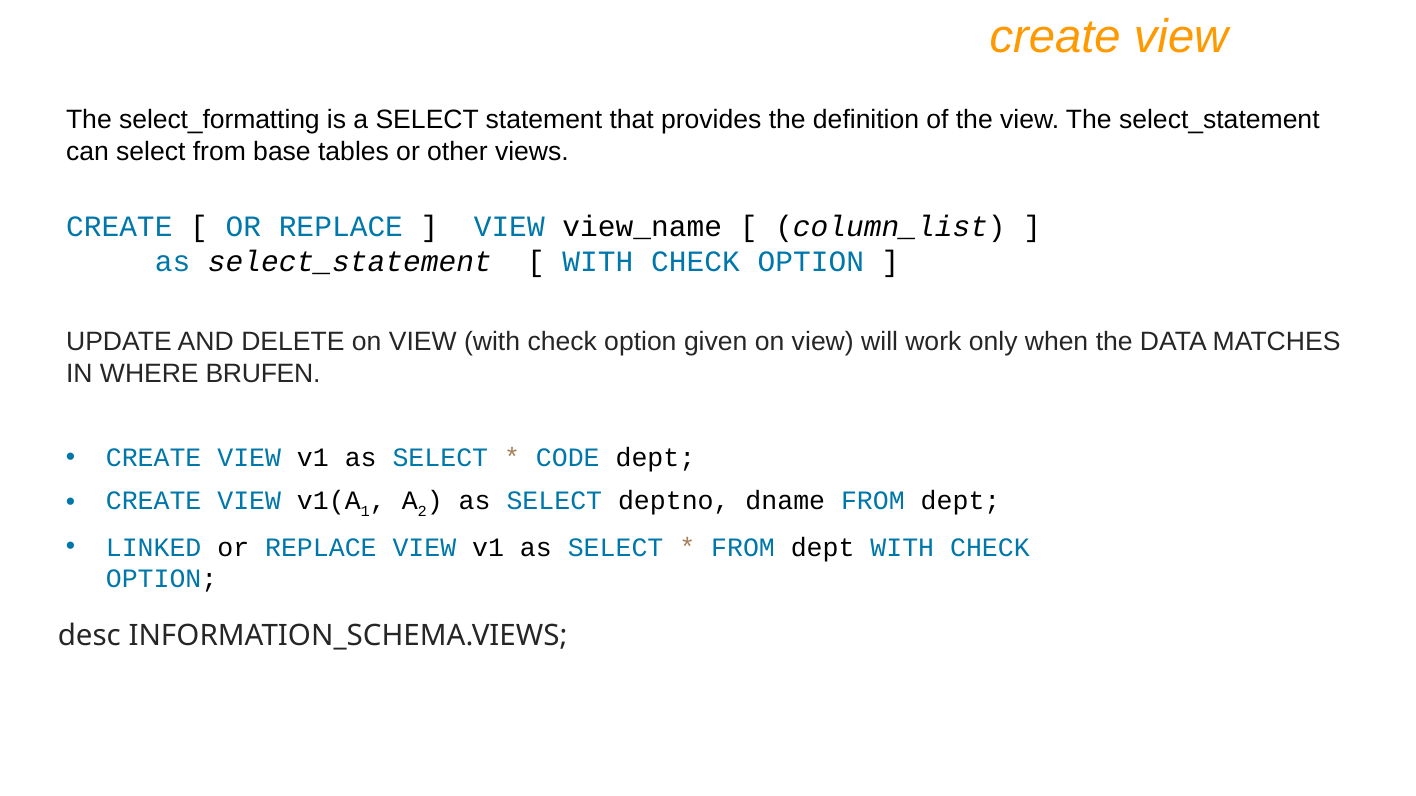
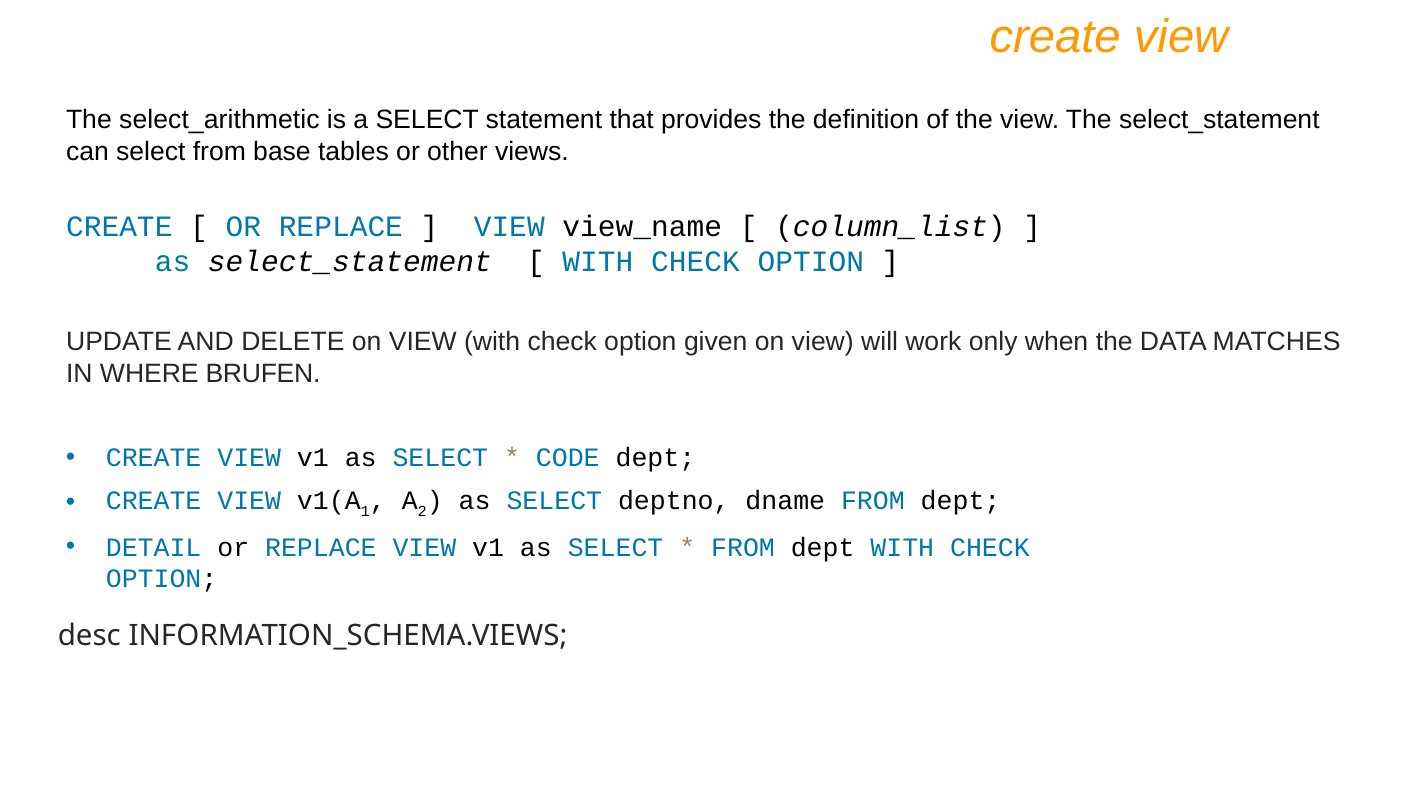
select_formatting: select_formatting -> select_arithmetic
LINKED: LINKED -> DETAIL
